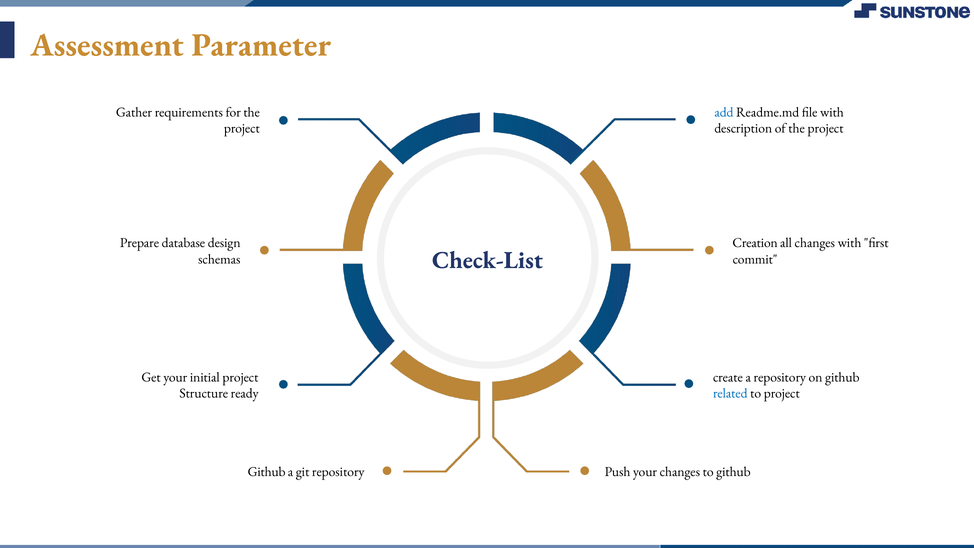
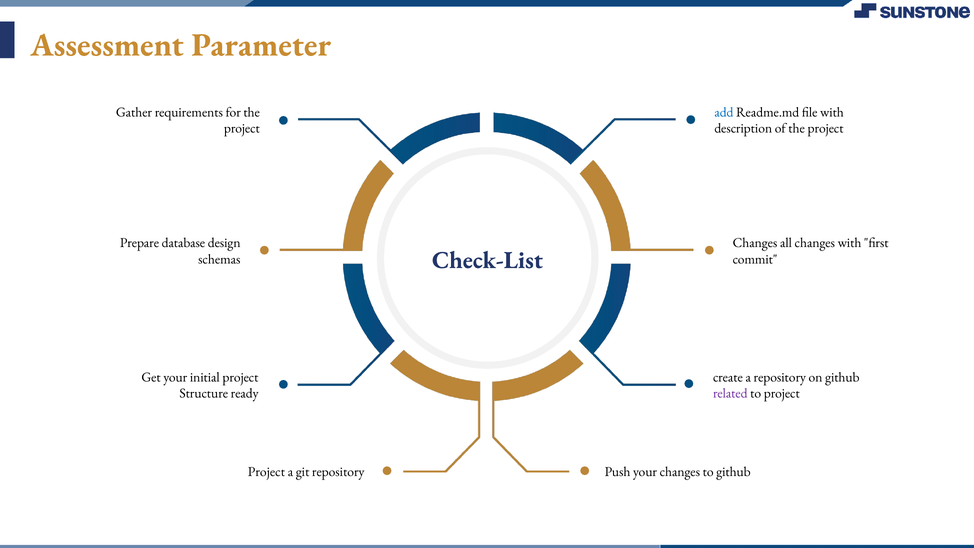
Creation at (755, 243): Creation -> Changes
related colour: blue -> purple
Github at (267, 472): Github -> Project
